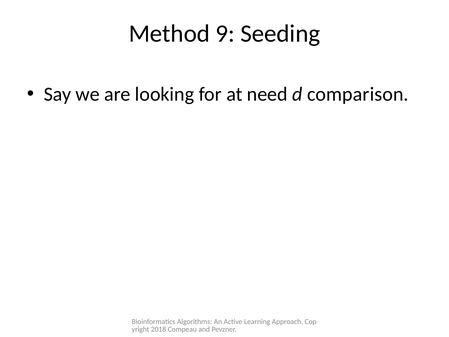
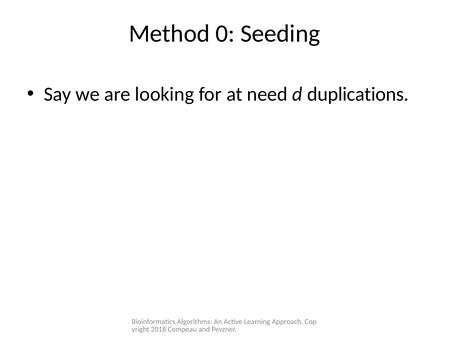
9: 9 -> 0
comparison: comparison -> duplications
